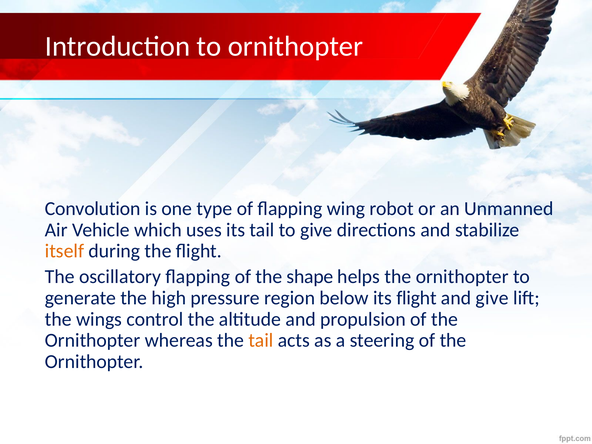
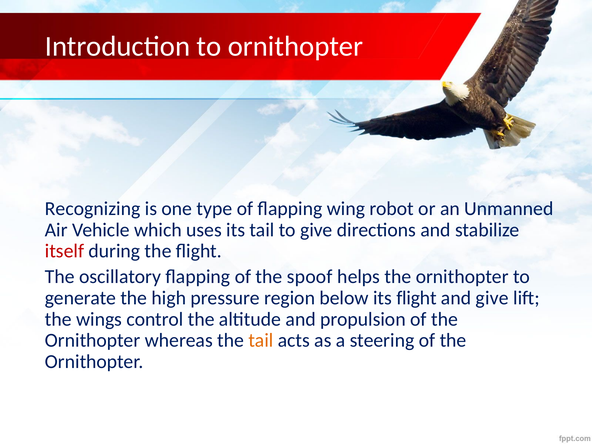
Convolution: Convolution -> Recognizing
itself colour: orange -> red
shape: shape -> spoof
